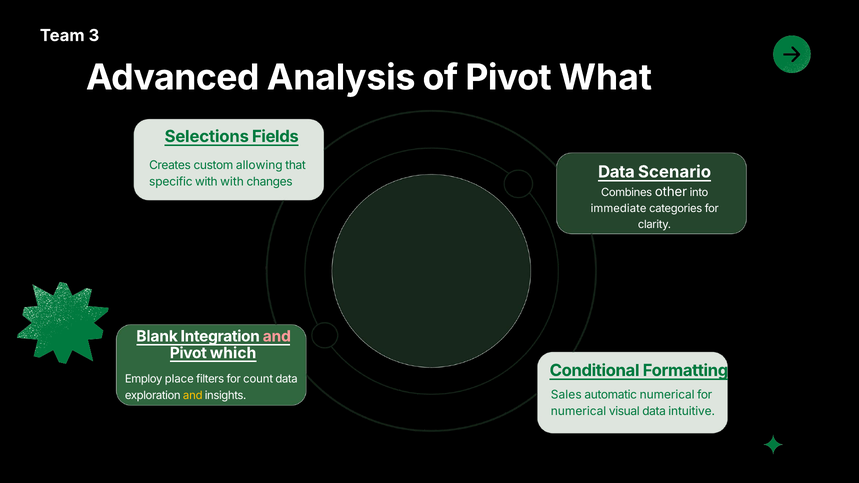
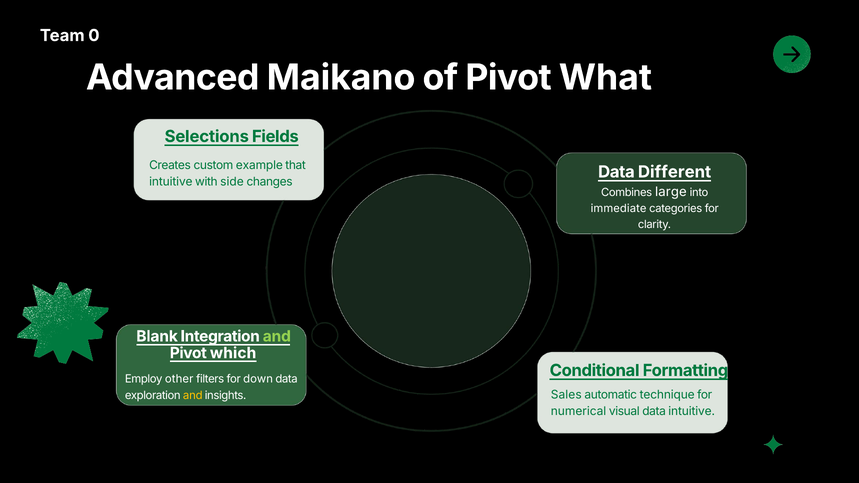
3: 3 -> 0
Analysis: Analysis -> Maikano
allowing: allowing -> example
Scenario: Scenario -> Different
specific at (171, 182): specific -> intuitive
with with: with -> side
other: other -> large
and at (277, 336) colour: pink -> light green
place: place -> other
count: count -> down
automatic numerical: numerical -> technique
